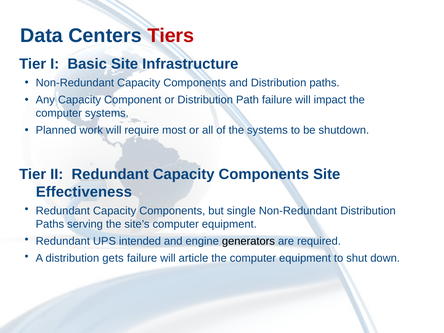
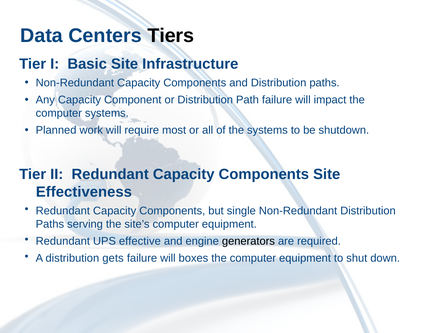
Tiers colour: red -> black
intended: intended -> effective
article: article -> boxes
